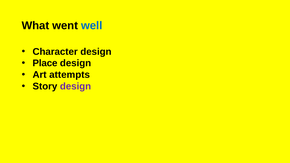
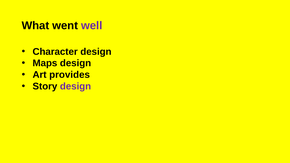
well colour: blue -> purple
Place: Place -> Maps
attempts: attempts -> provides
